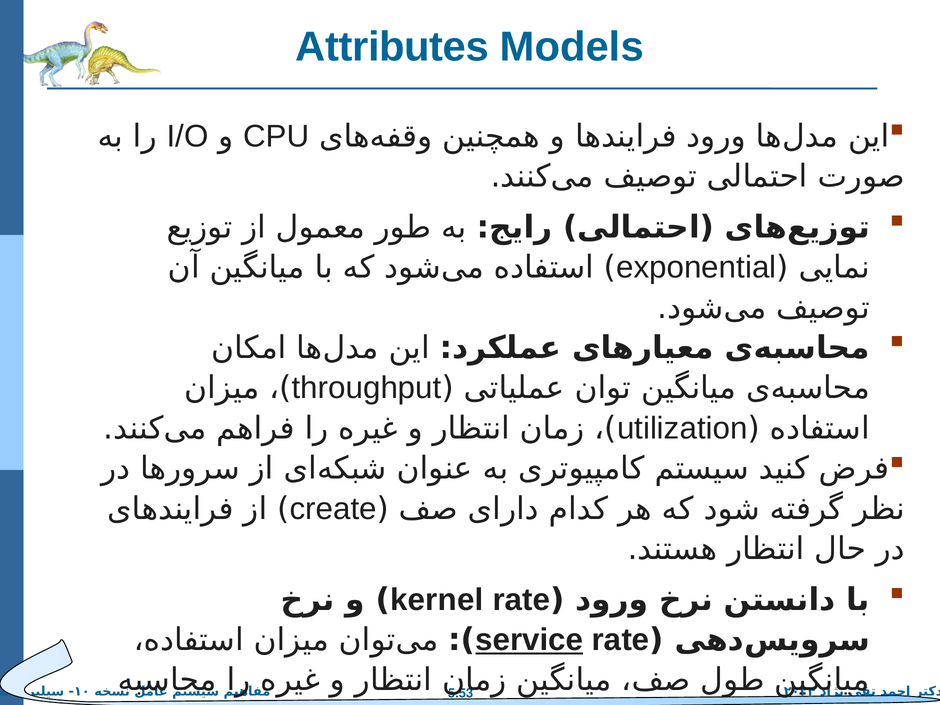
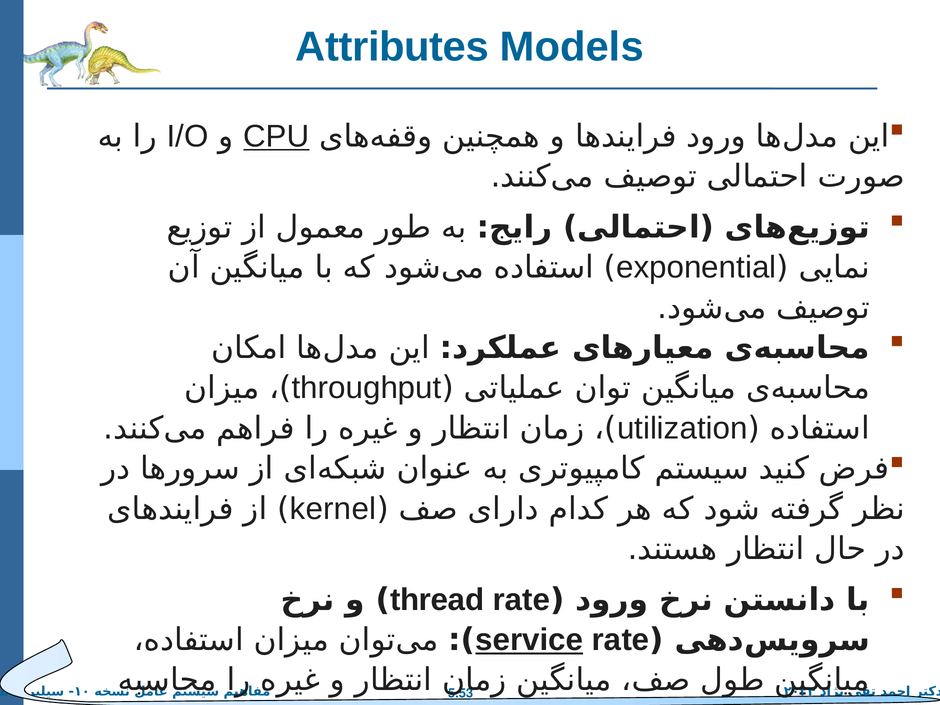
CPU underline: none -> present
create: create -> kernel
kernel: kernel -> thread
